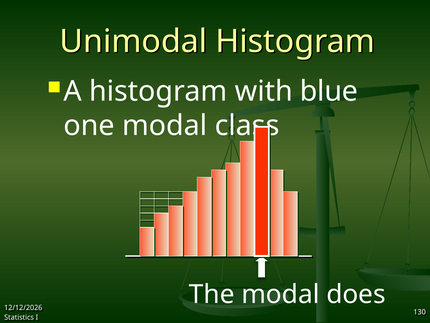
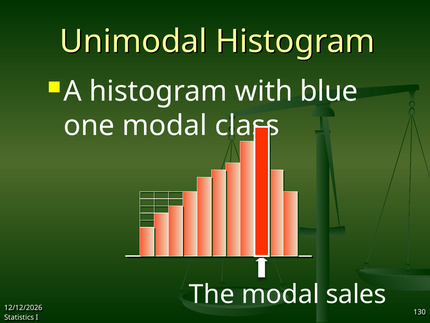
does: does -> sales
